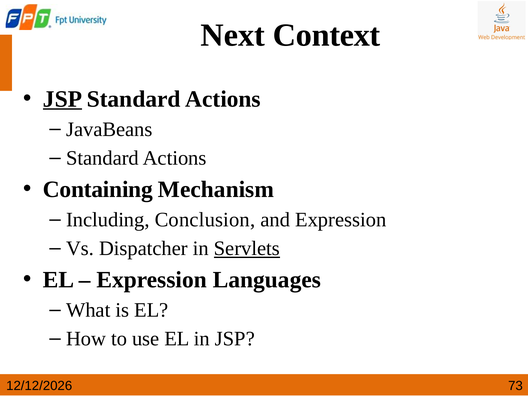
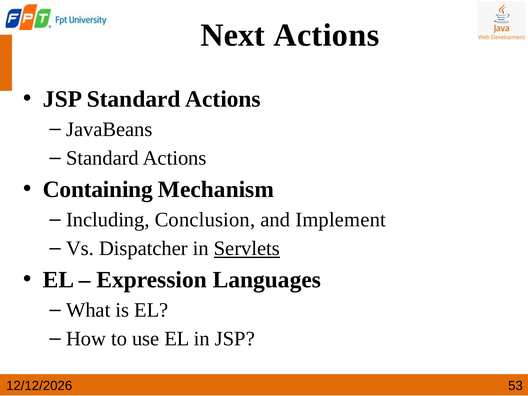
Next Context: Context -> Actions
JSP at (63, 99) underline: present -> none
and Expression: Expression -> Implement
73: 73 -> 53
